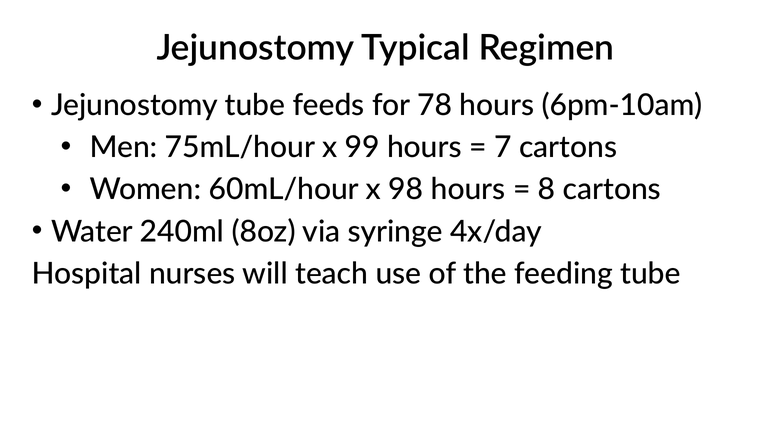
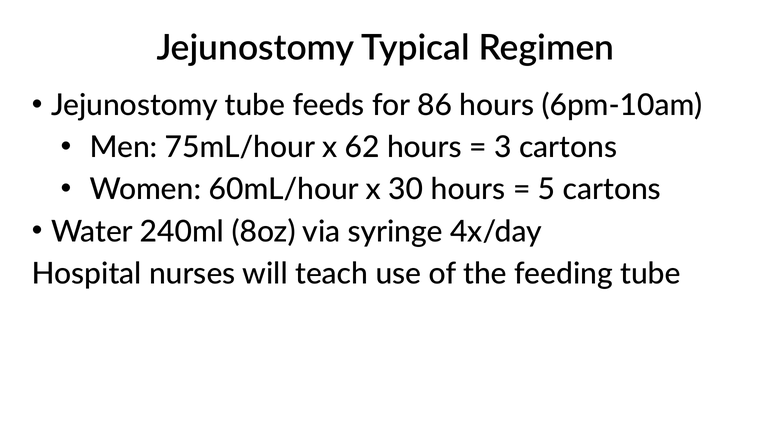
78: 78 -> 86
99: 99 -> 62
7: 7 -> 3
98: 98 -> 30
8: 8 -> 5
